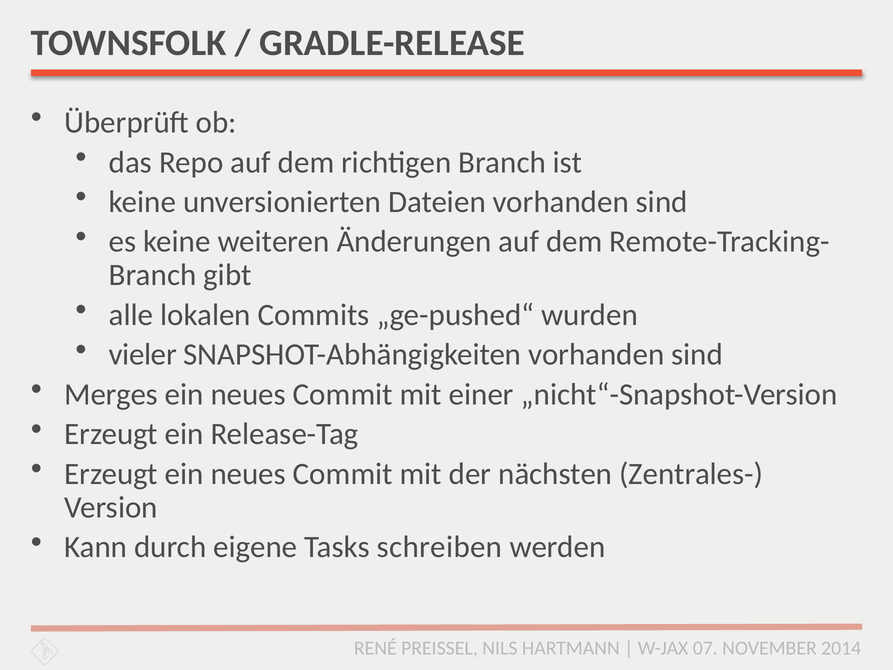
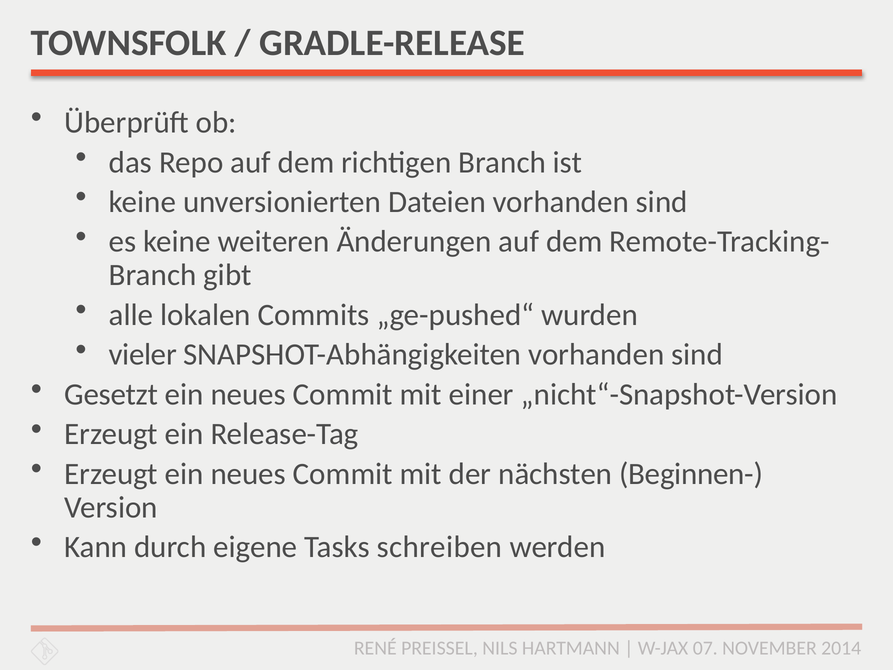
Merges: Merges -> Gesetzt
Zentrales-: Zentrales- -> Beginnen-
